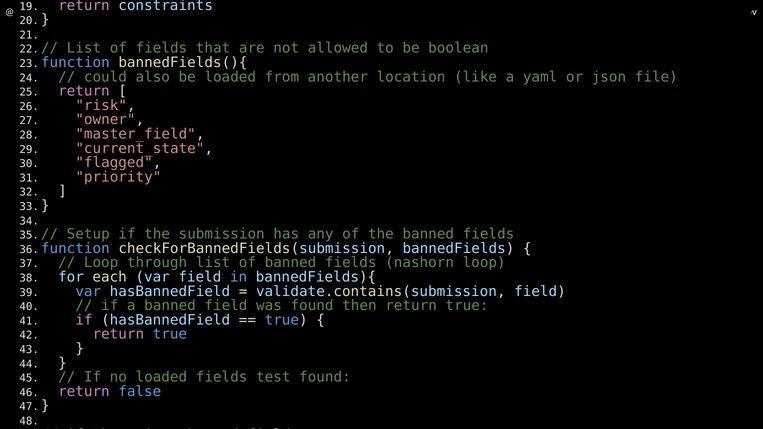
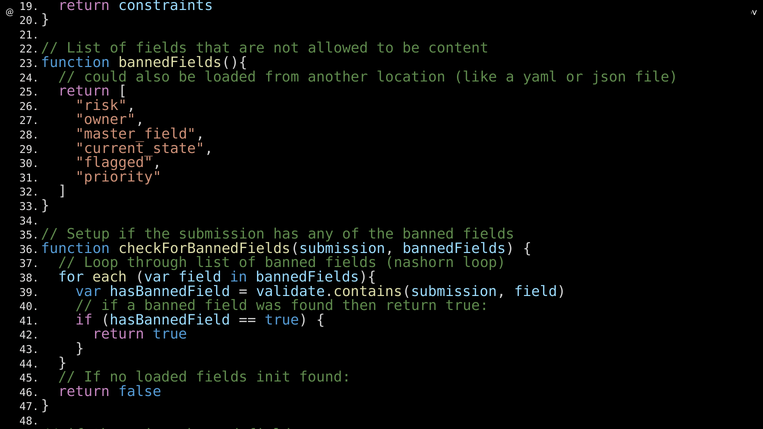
boolean: boolean -> content
test: test -> init
